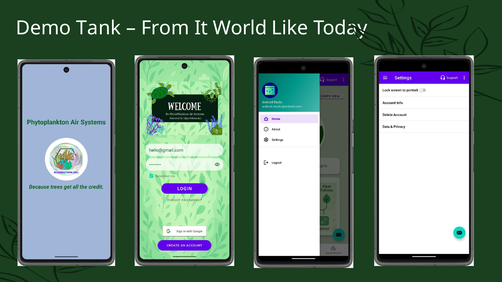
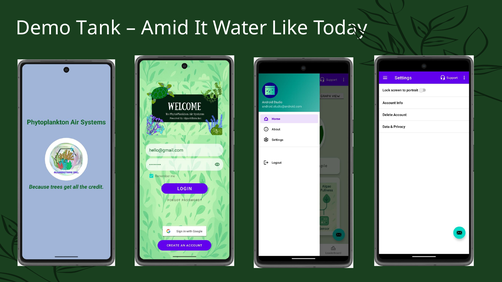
From: From -> Amid
World: World -> Water
